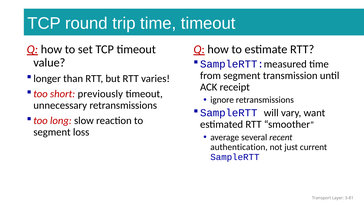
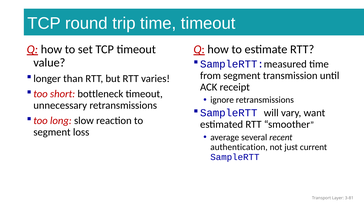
previously: previously -> bottleneck
